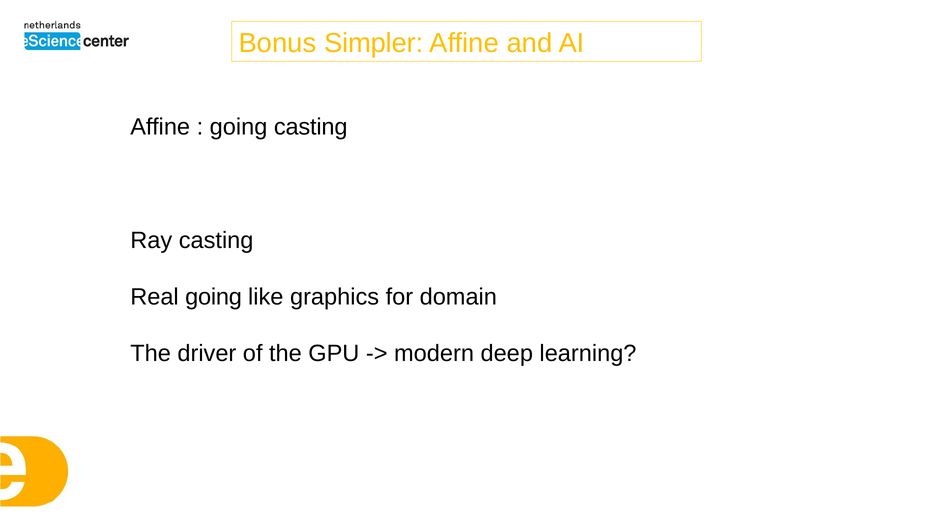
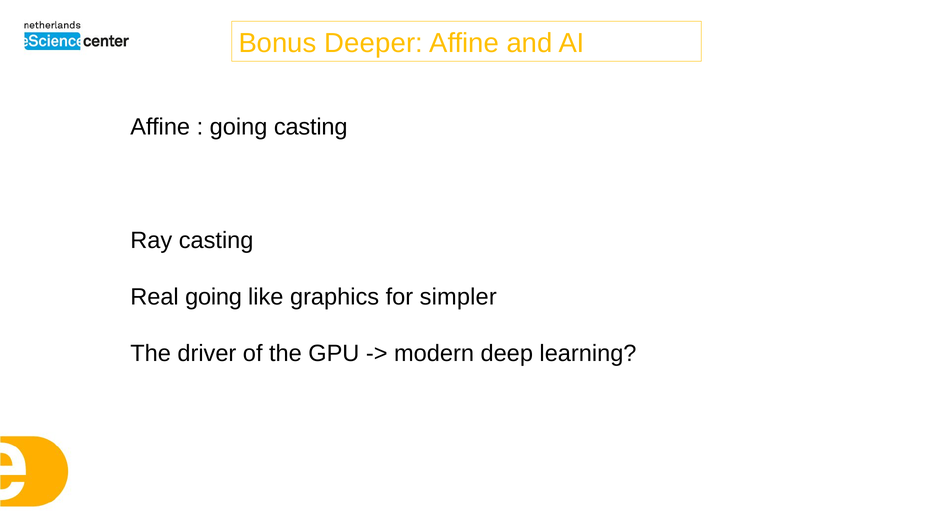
Simpler: Simpler -> Deeper
domain: domain -> simpler
